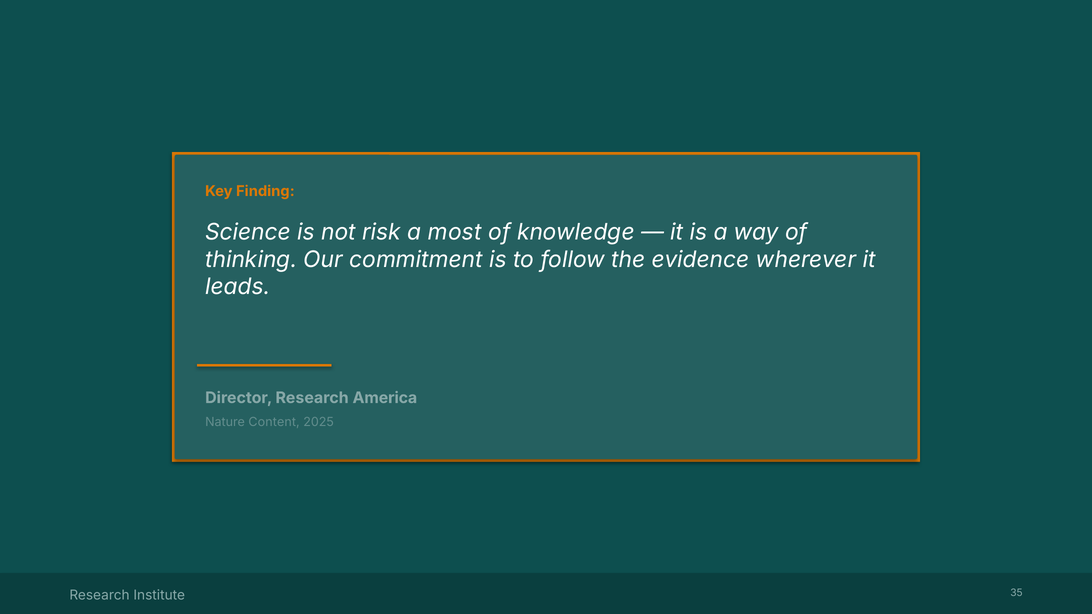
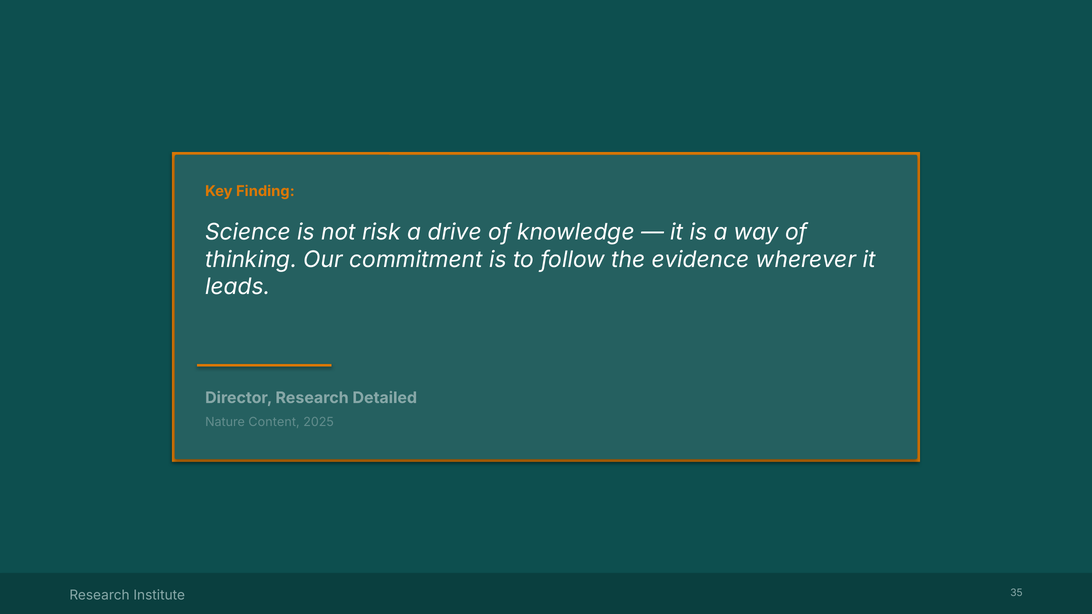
most: most -> drive
America: America -> Detailed
